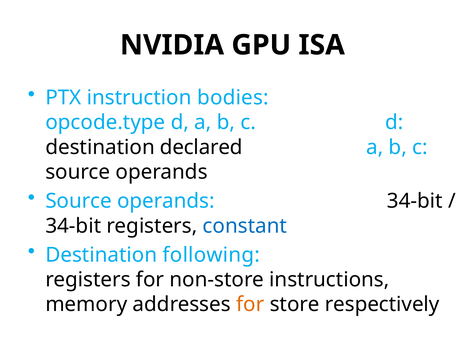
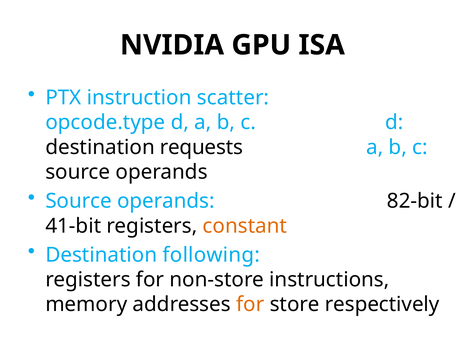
bodies: bodies -> scatter
declared: declared -> requests
operands 34-bit: 34-bit -> 82-bit
34-bit at (73, 226): 34-bit -> 41-bit
constant colour: blue -> orange
